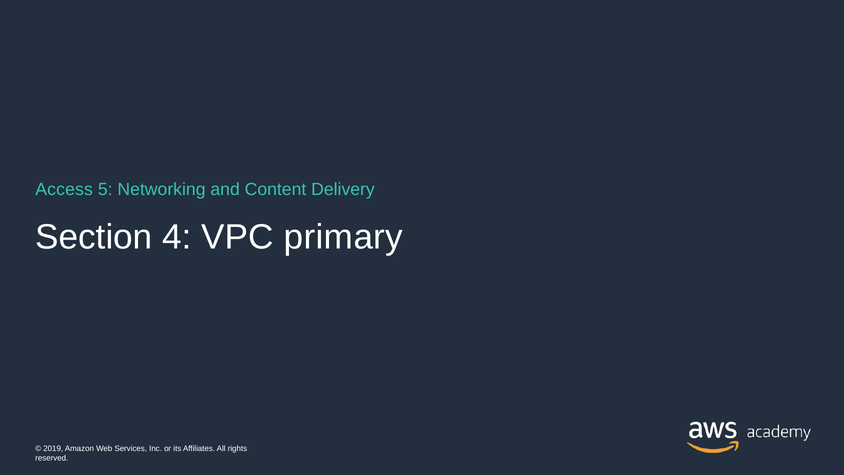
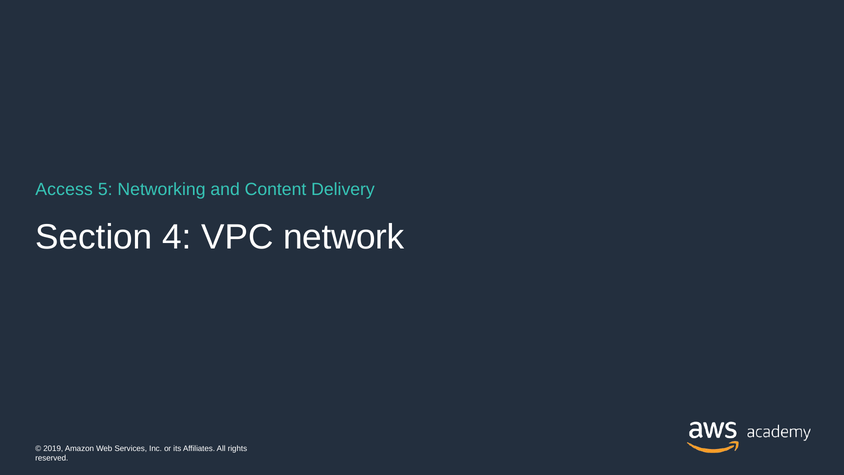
primary: primary -> network
